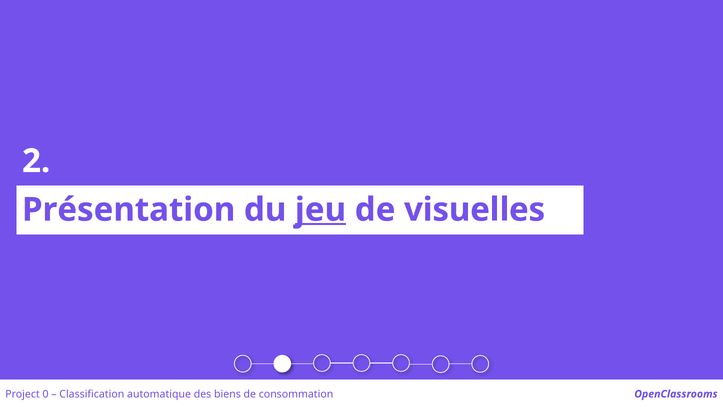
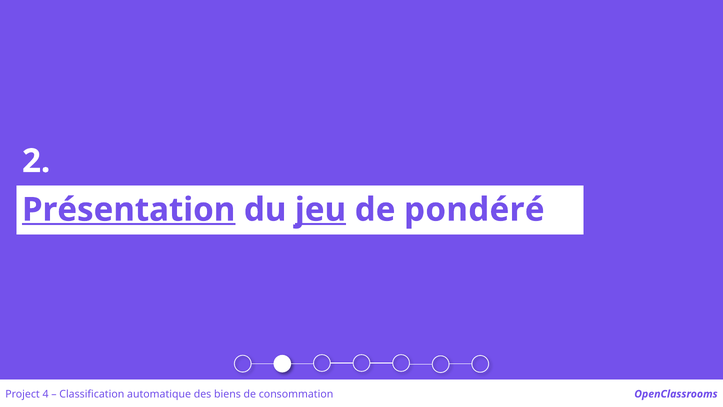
Présentation underline: none -> present
visuelles: visuelles -> pondéré
0: 0 -> 4
